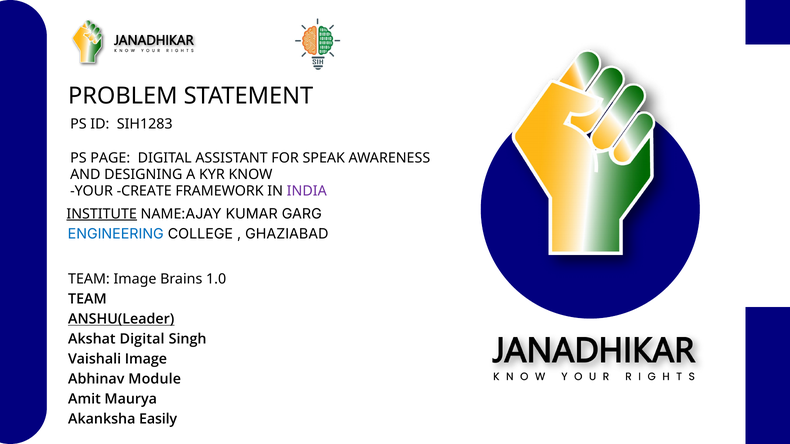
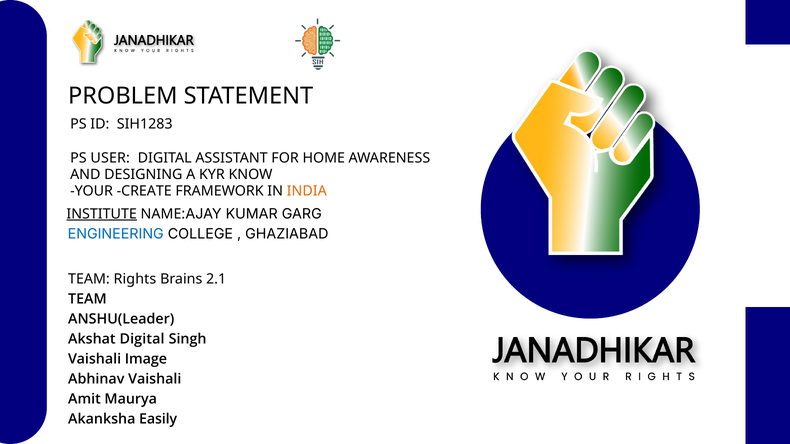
PAGE: PAGE -> USER
SPEAK: SPEAK -> HOME
INDIA colour: purple -> orange
TEAM Image: Image -> Rights
1.0: 1.0 -> 2.1
ANSHU(Leader underline: present -> none
Abhinav Module: Module -> Vaishali
